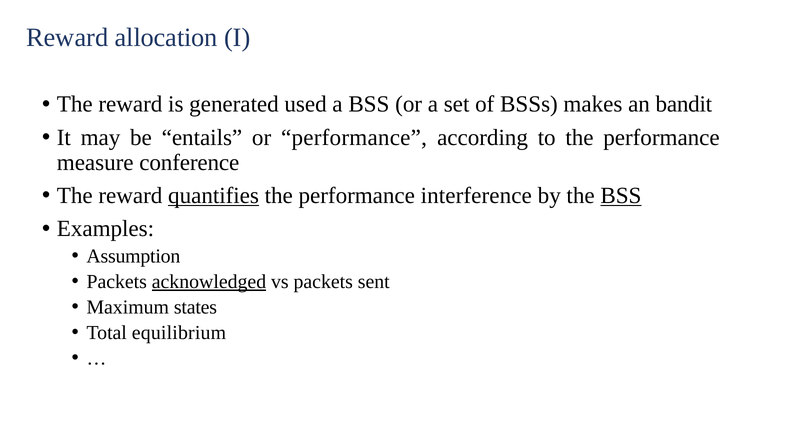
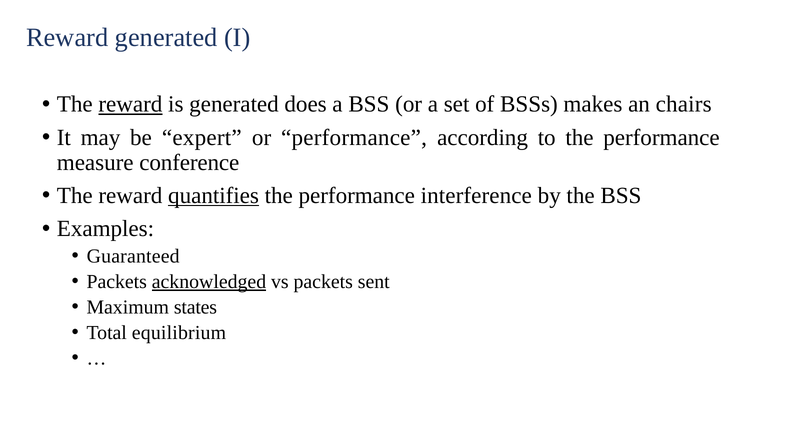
Reward allocation: allocation -> generated
reward at (130, 104) underline: none -> present
used: used -> does
bandit: bandit -> chairs
entails: entails -> expert
BSS at (621, 195) underline: present -> none
Assumption: Assumption -> Guaranteed
